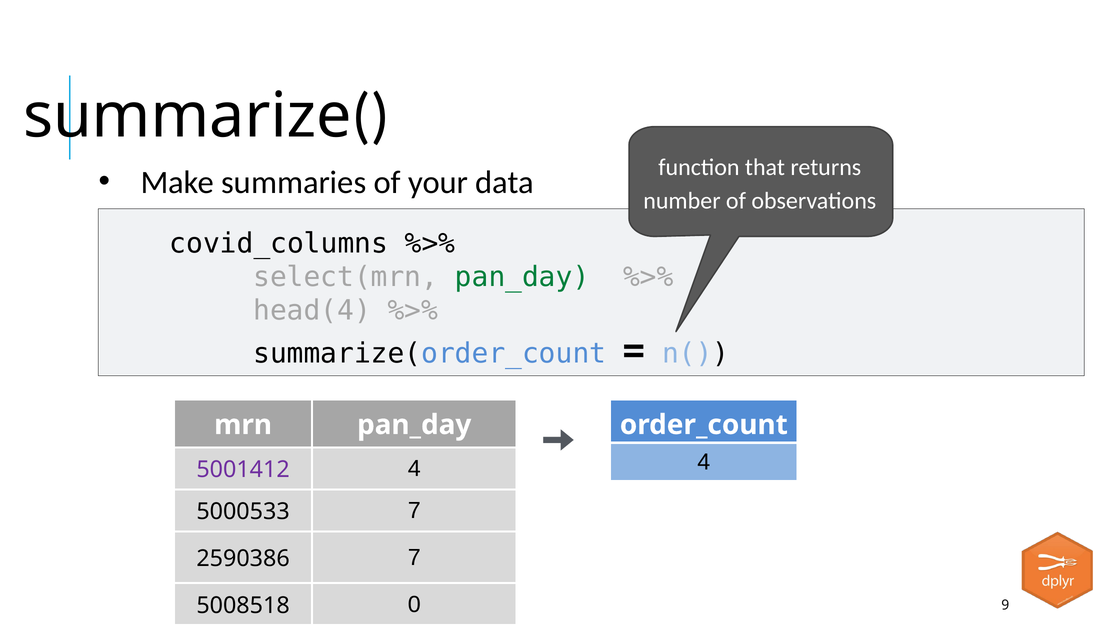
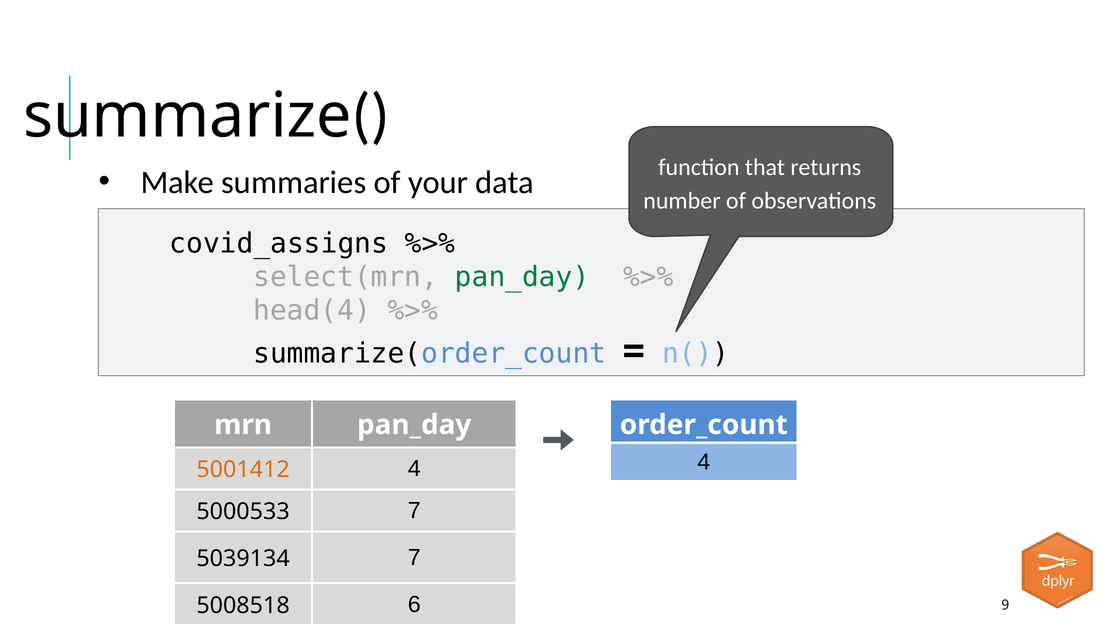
covid_columns: covid_columns -> covid_assigns
5001412 colour: purple -> orange
2590386: 2590386 -> 5039134
0: 0 -> 6
